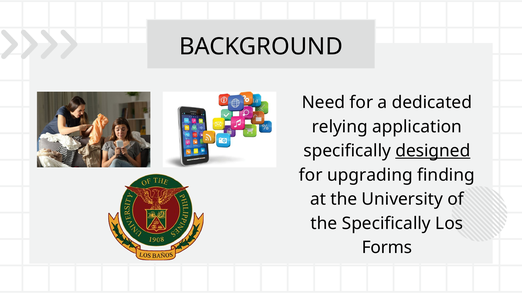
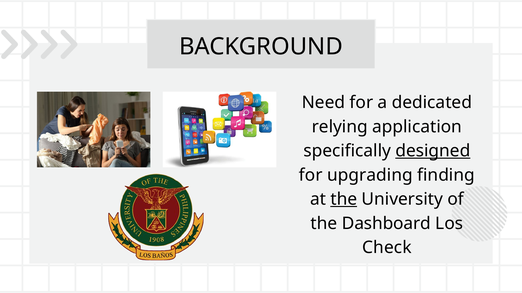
the at (344, 200) underline: none -> present
the Specifically: Specifically -> Dashboard
Forms: Forms -> Check
